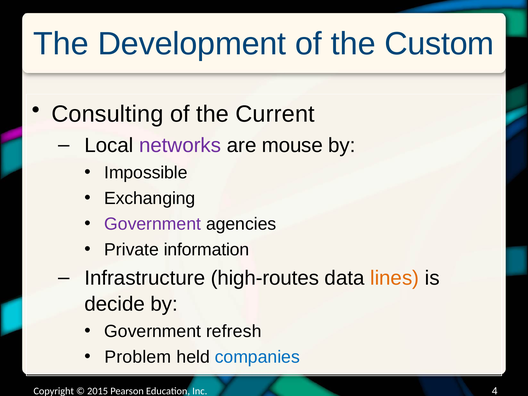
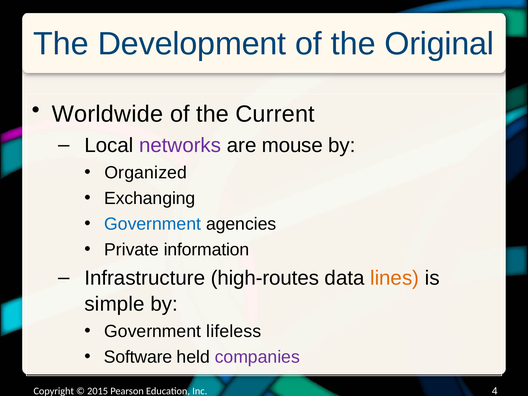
Custom: Custom -> Original
Consulting: Consulting -> Worldwide
Impossible: Impossible -> Organized
Government at (153, 224) colour: purple -> blue
decide: decide -> simple
refresh: refresh -> lifeless
Problem: Problem -> Software
companies colour: blue -> purple
